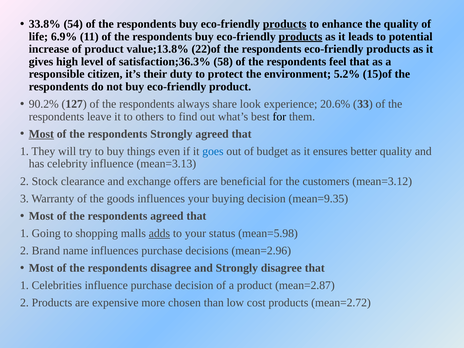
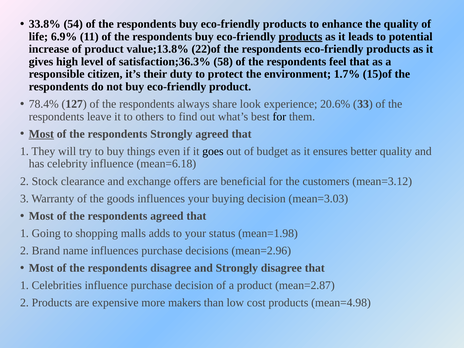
products at (285, 24) underline: present -> none
5.2%: 5.2% -> 1.7%
90.2%: 90.2% -> 78.4%
goes colour: blue -> black
mean=3.13: mean=3.13 -> mean=6.18
mean=9.35: mean=9.35 -> mean=3.03
adds underline: present -> none
mean=5.98: mean=5.98 -> mean=1.98
chosen: chosen -> makers
mean=2.72: mean=2.72 -> mean=4.98
